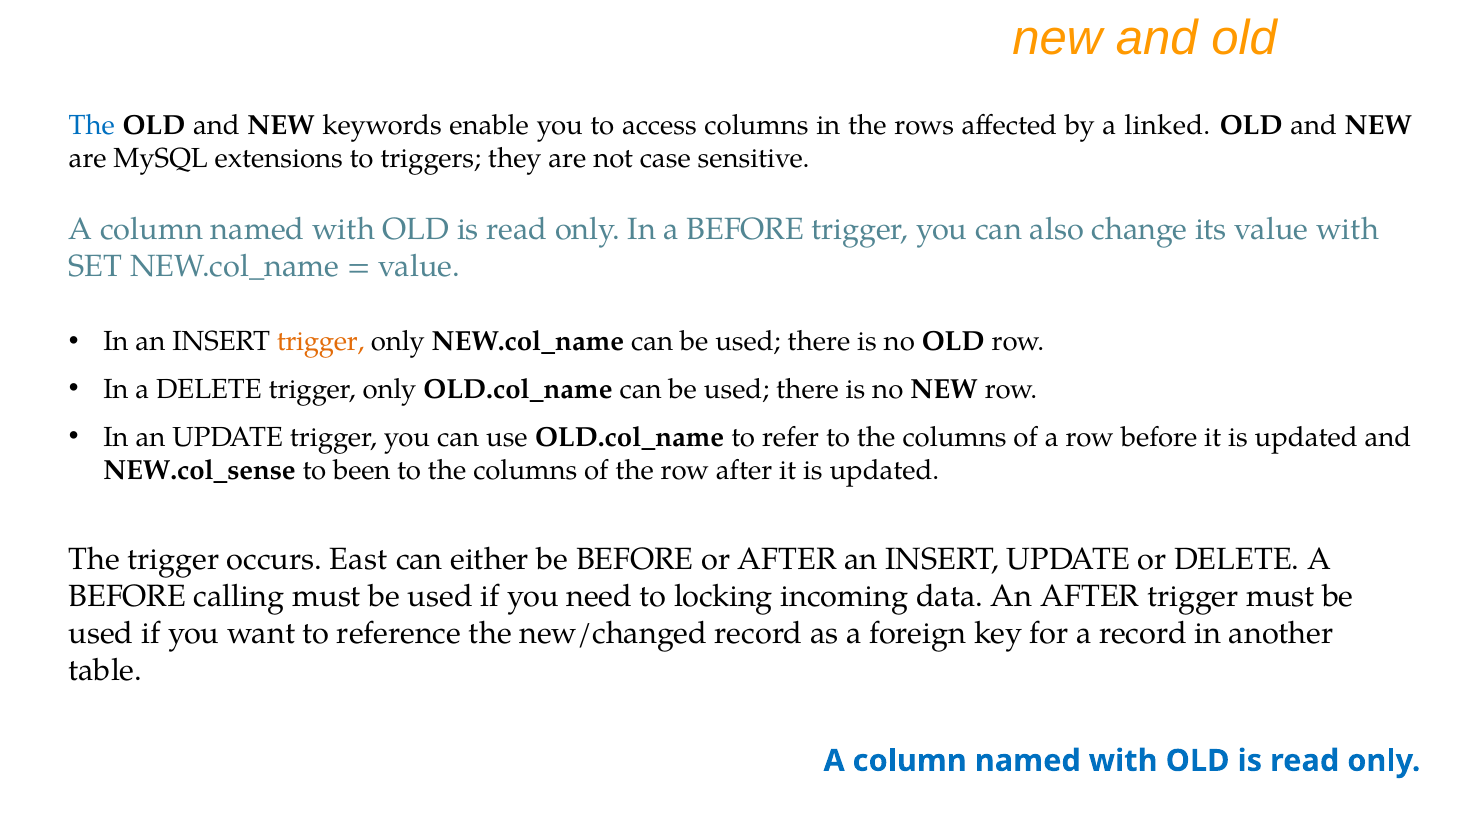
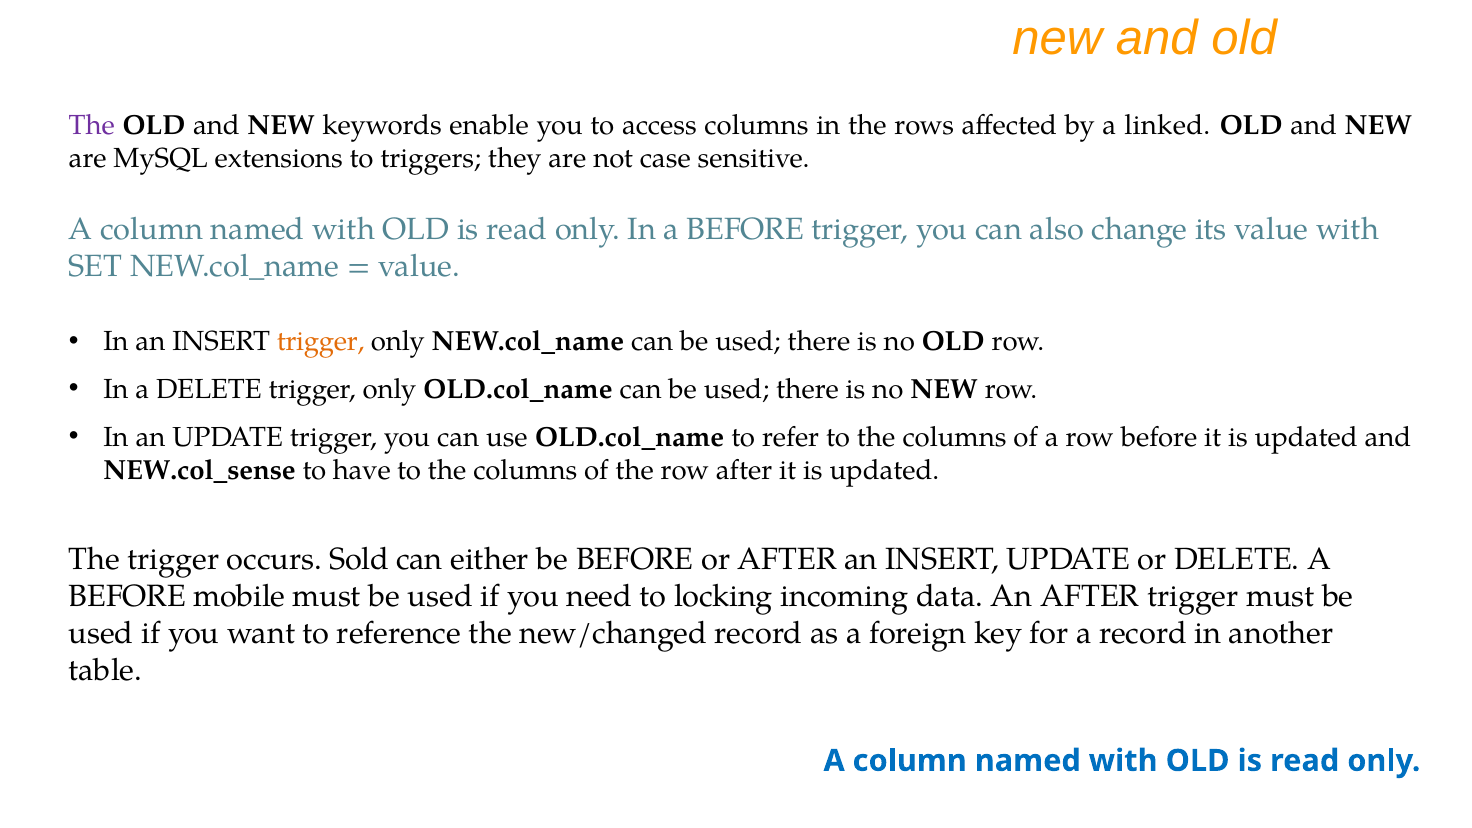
The at (92, 125) colour: blue -> purple
been: been -> have
East: East -> Sold
calling: calling -> mobile
